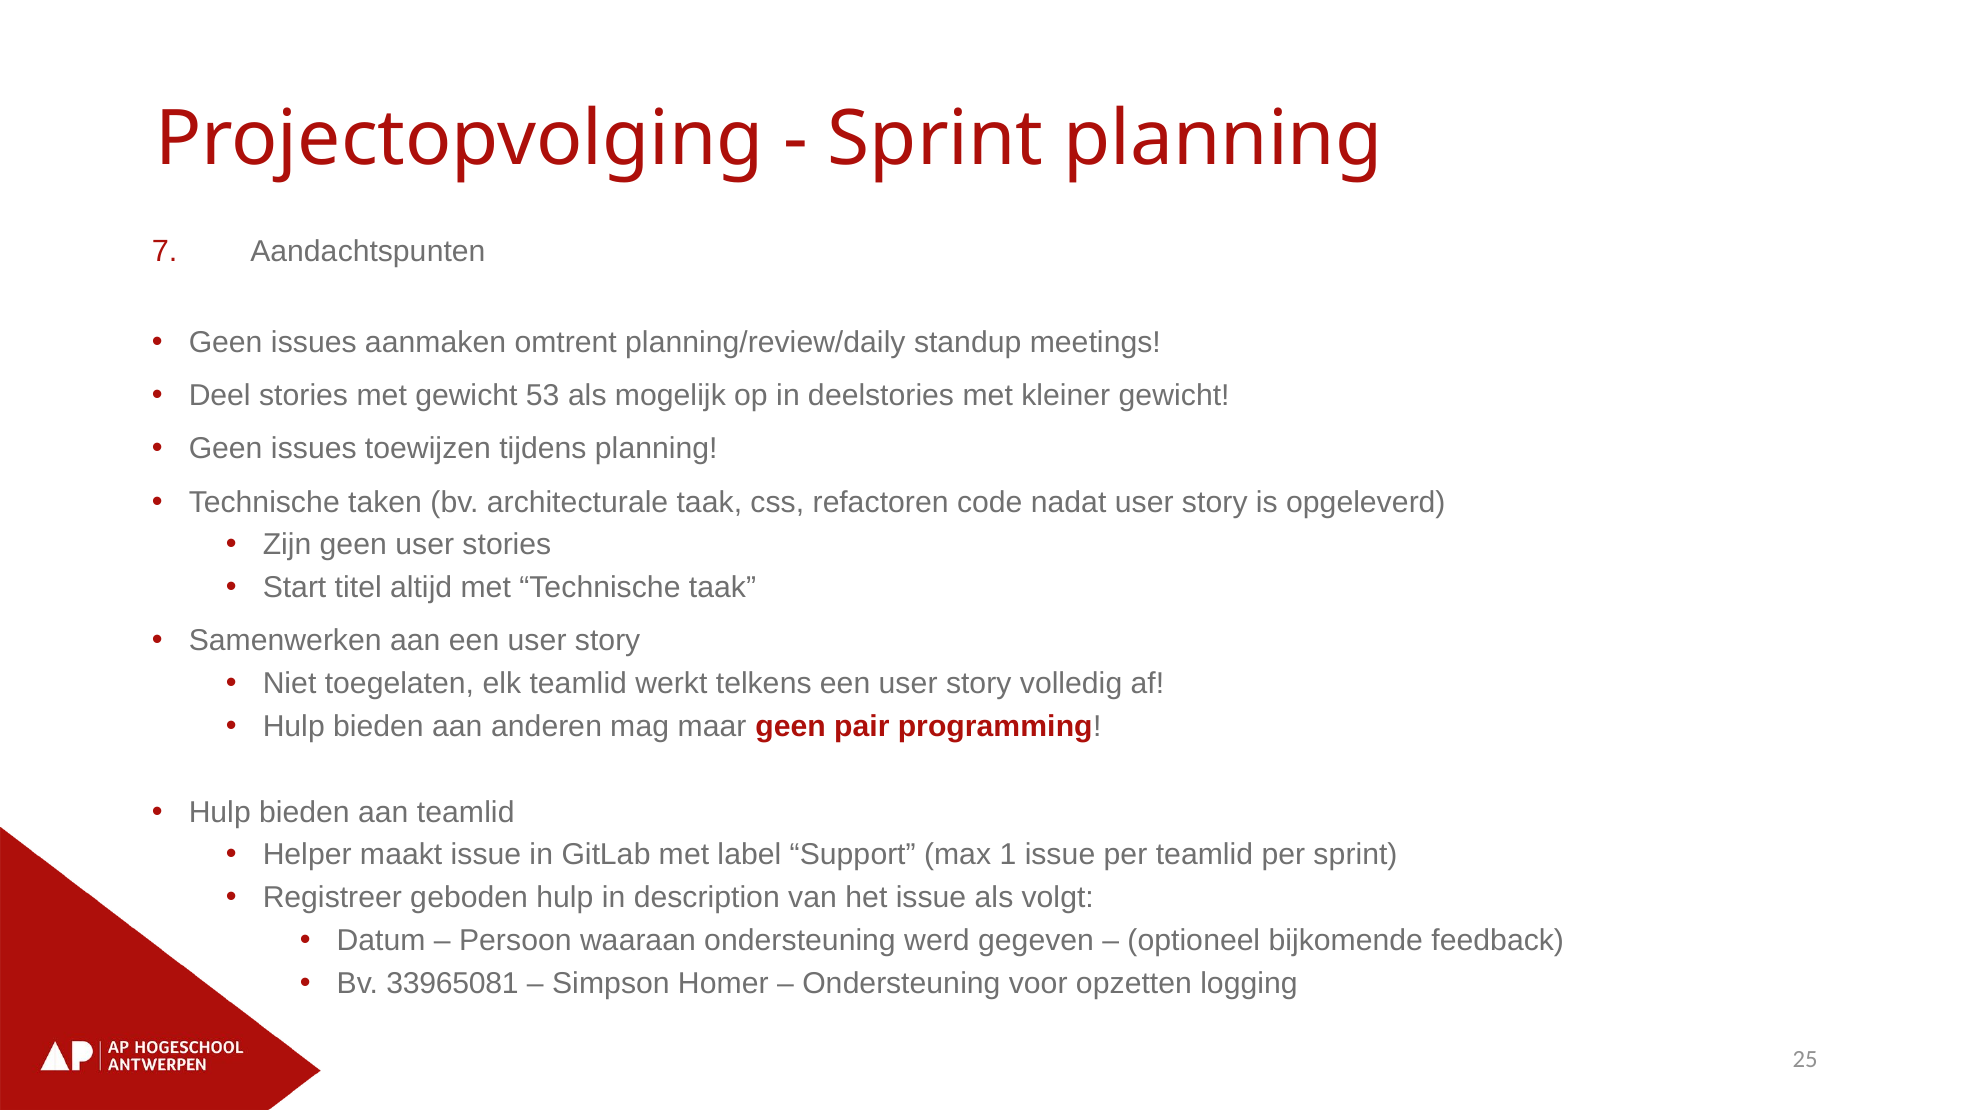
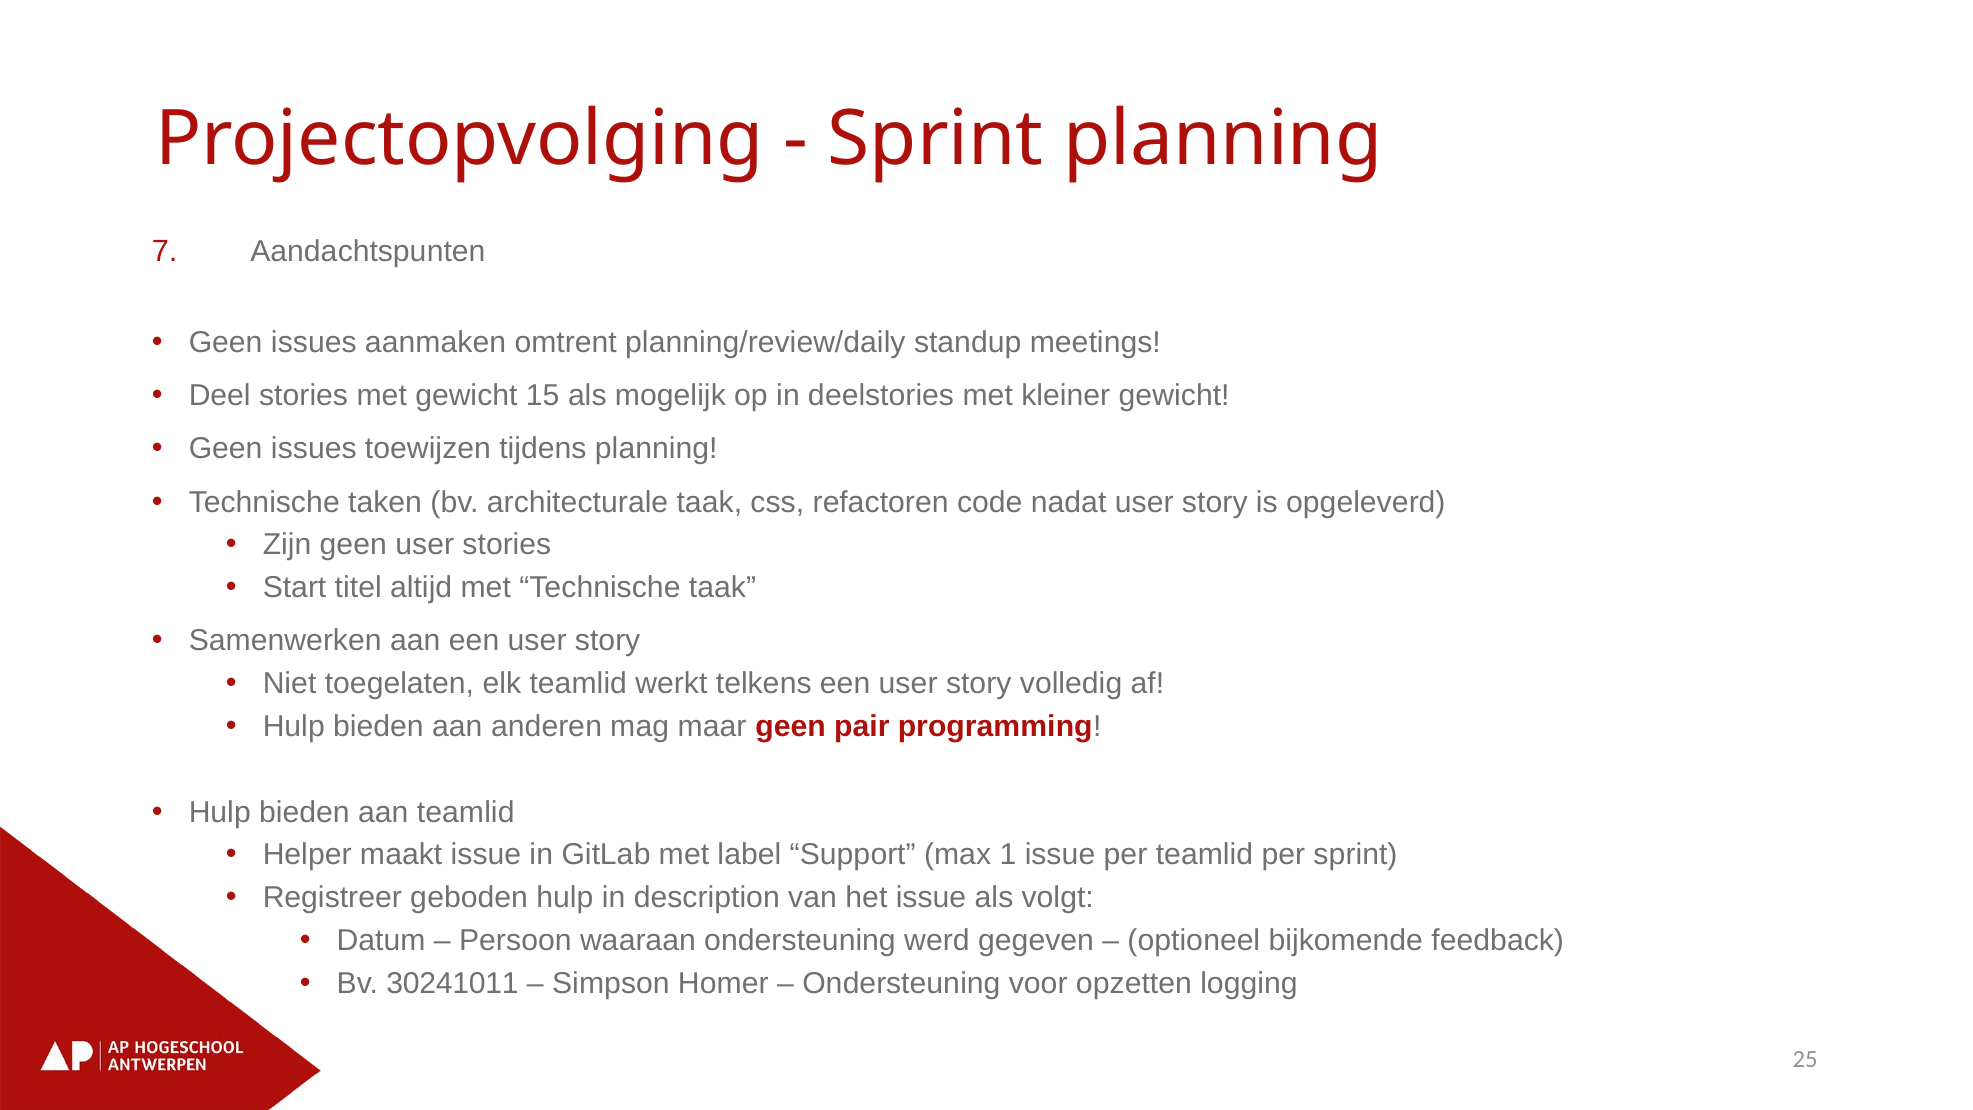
53: 53 -> 15
33965081: 33965081 -> 30241011
